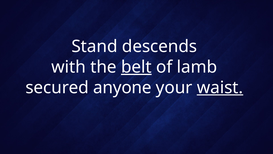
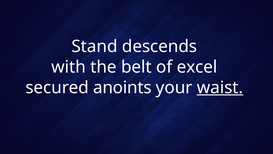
belt underline: present -> none
lamb: lamb -> excel
anyone: anyone -> anoints
